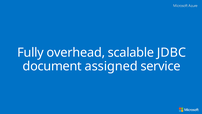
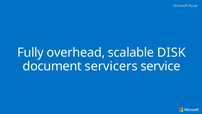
JDBC: JDBC -> DISK
assigned: assigned -> servicers
